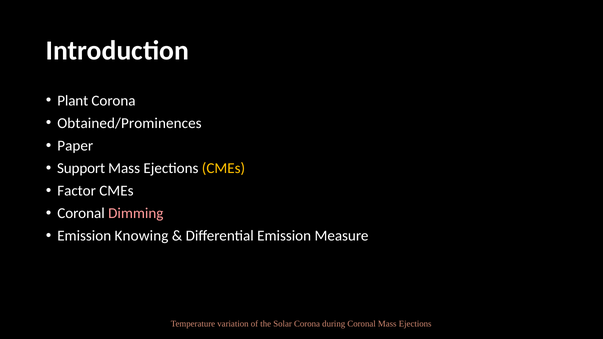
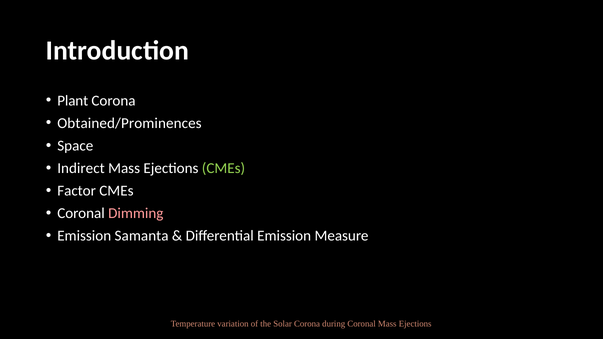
Paper: Paper -> Space
Support: Support -> Indirect
CMEs at (223, 168) colour: yellow -> light green
Knowing: Knowing -> Samanta
